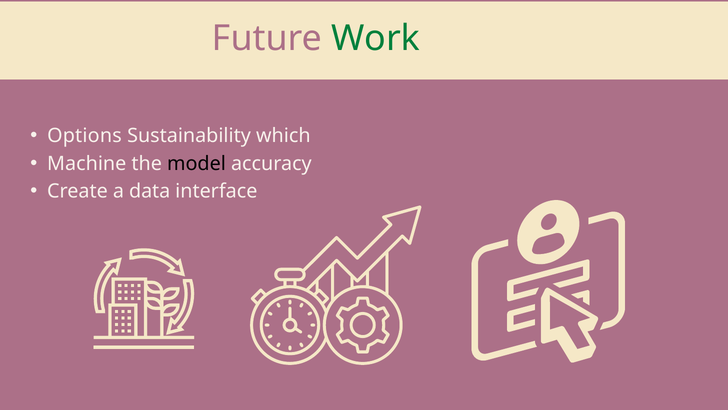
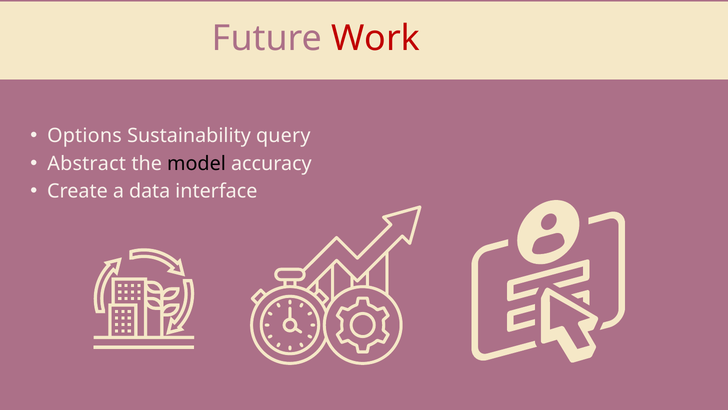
Work colour: green -> red
which: which -> query
Machine: Machine -> Abstract
